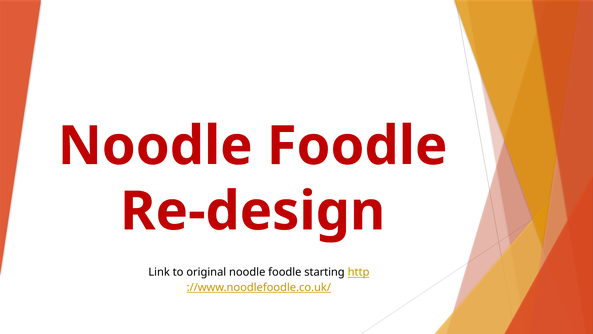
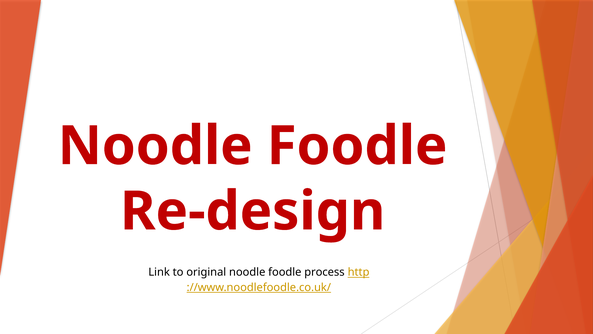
starting: starting -> process
